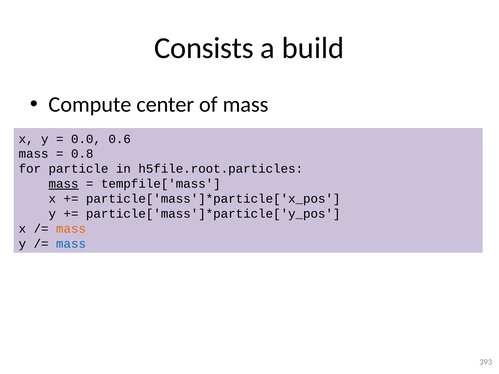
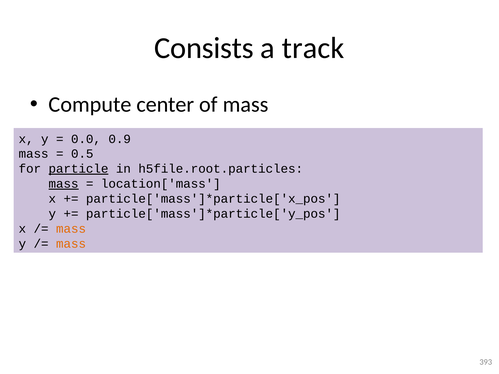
build: build -> track
0.6: 0.6 -> 0.9
0.8: 0.8 -> 0.5
particle underline: none -> present
tempfile['mass: tempfile['mass -> location['mass
mass at (71, 244) colour: blue -> orange
